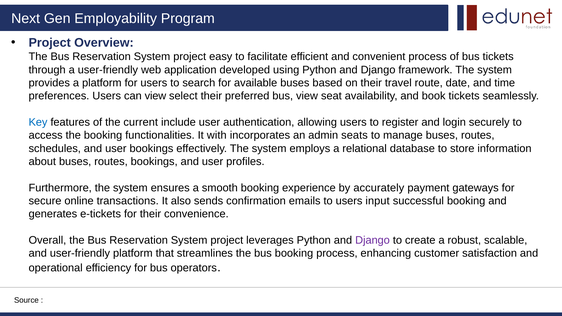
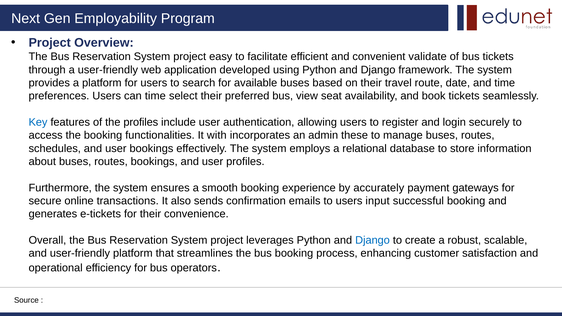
convenient process: process -> validate
can view: view -> time
the current: current -> profiles
seats: seats -> these
Django at (373, 240) colour: purple -> blue
